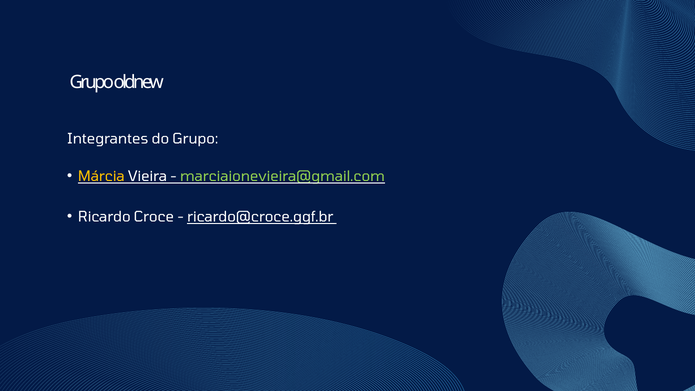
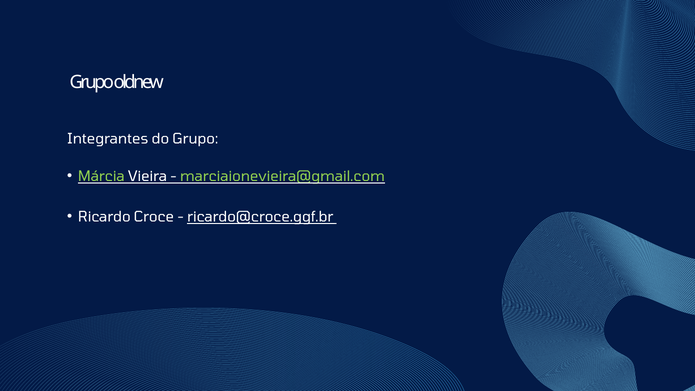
Márcia colour: yellow -> light green
